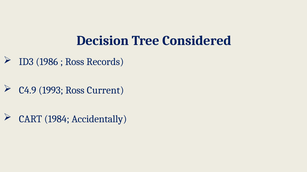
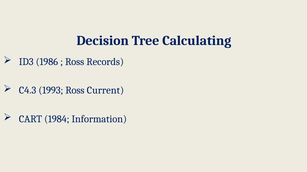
Considered: Considered -> Calculating
C4.9: C4.9 -> C4.3
Accidentally: Accidentally -> Information
